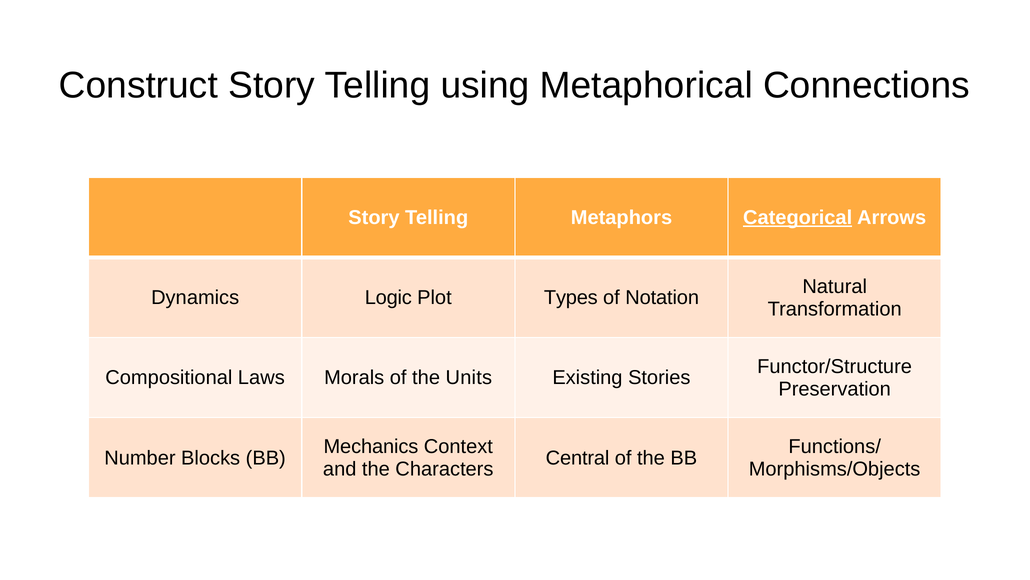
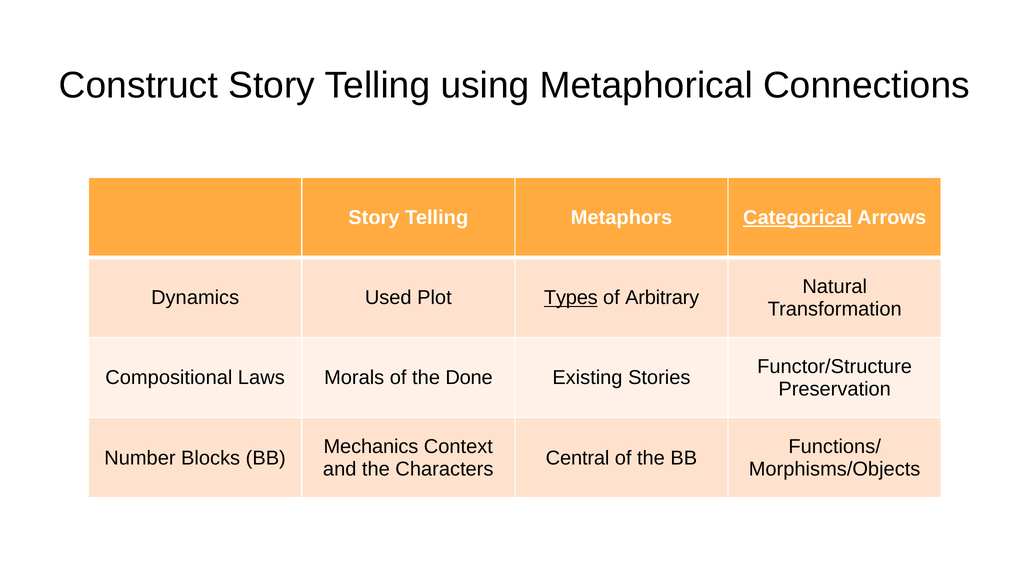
Logic: Logic -> Used
Types underline: none -> present
Notation: Notation -> Arbitrary
Units: Units -> Done
